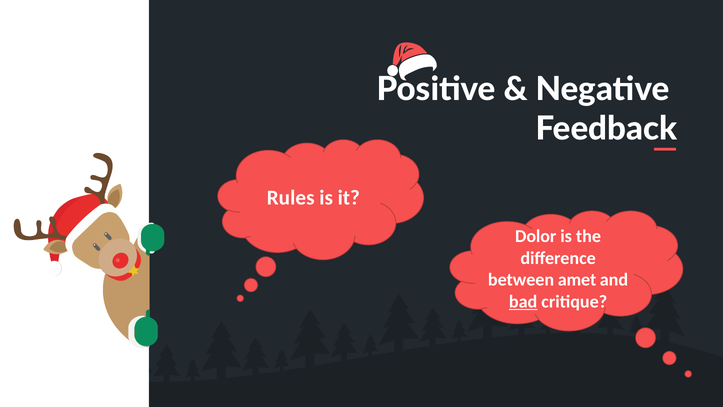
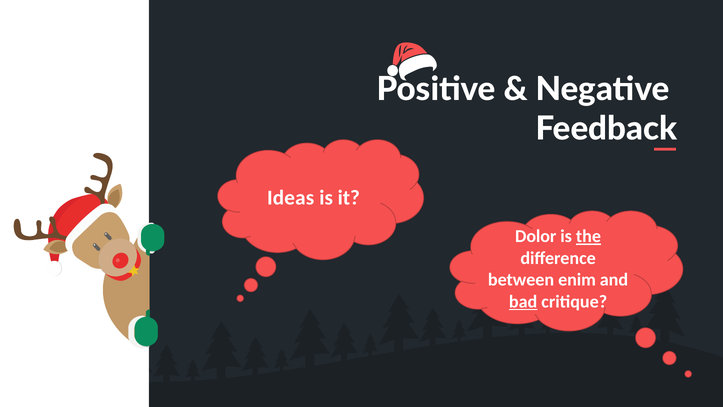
Rules: Rules -> Ideas
the underline: none -> present
amet: amet -> enim
